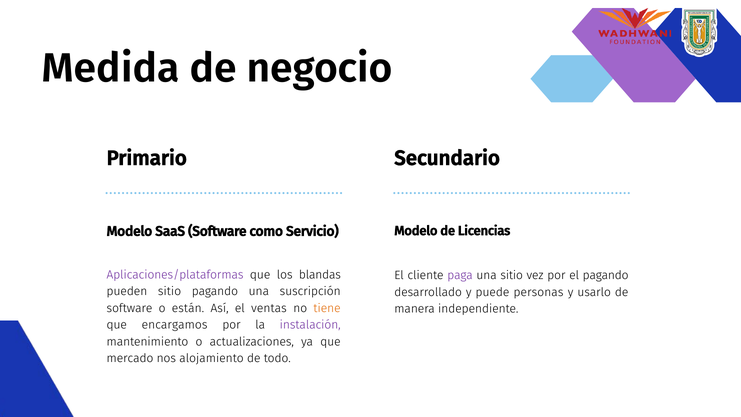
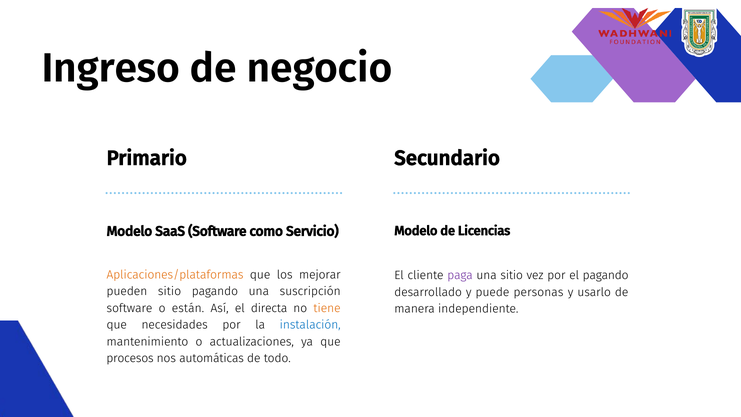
Medida: Medida -> Ingreso
Aplicaciones/plataformas colour: purple -> orange
blandas: blandas -> mejorar
ventas: ventas -> directa
encargamos: encargamos -> necesidades
instalación colour: purple -> blue
mercado: mercado -> procesos
alojamiento: alojamiento -> automáticas
